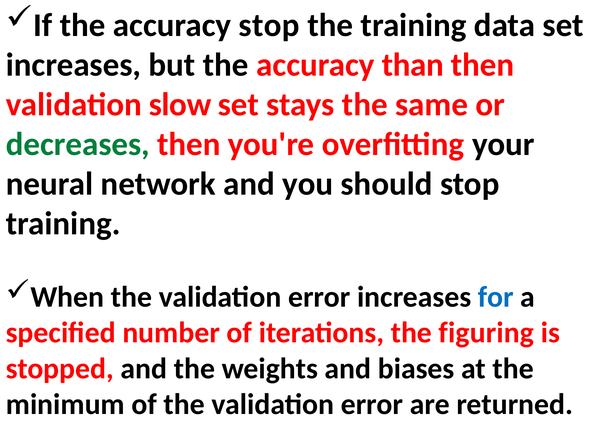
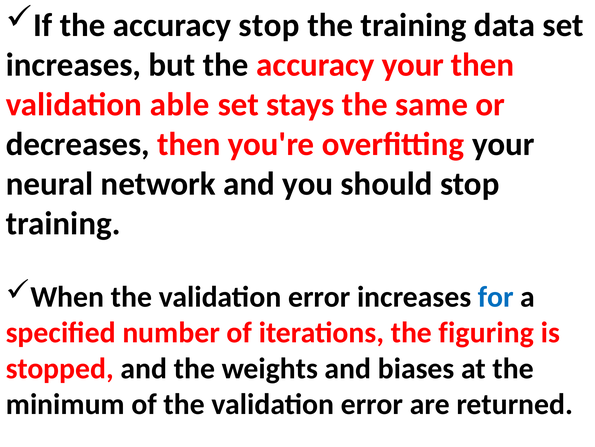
accuracy than: than -> your
slow: slow -> able
decreases colour: green -> black
